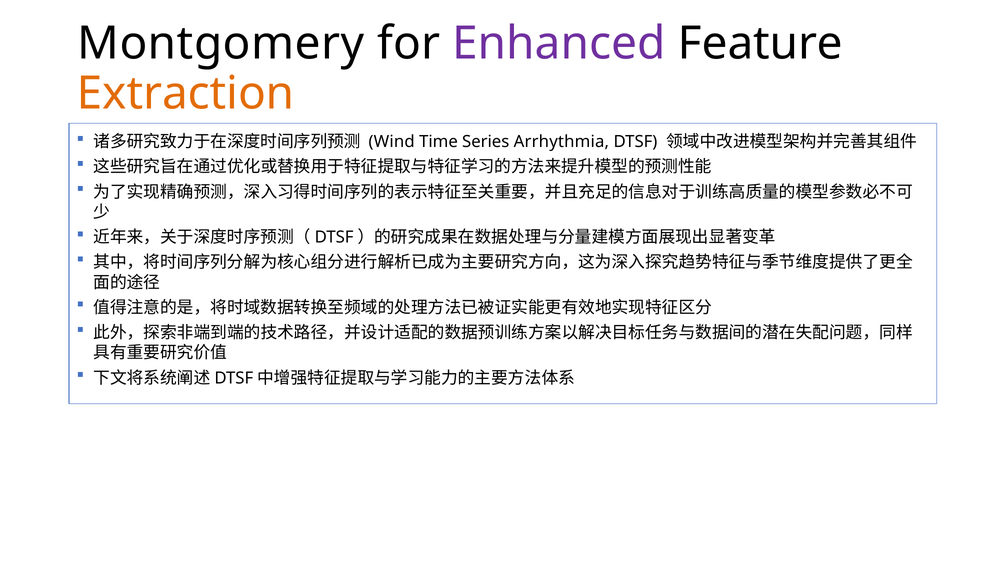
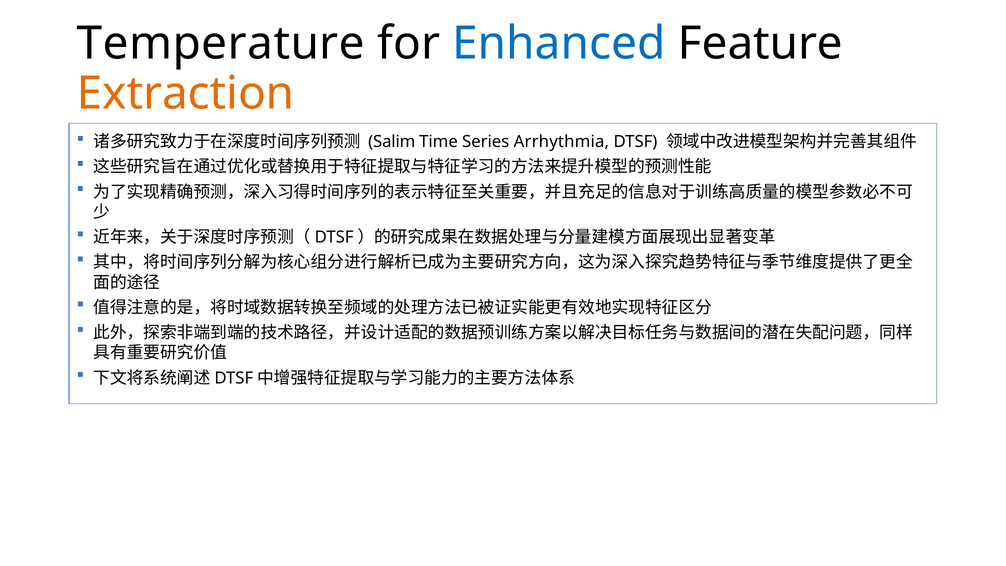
Montgomery: Montgomery -> Temperature
Enhanced colour: purple -> blue
Wind: Wind -> Salim
